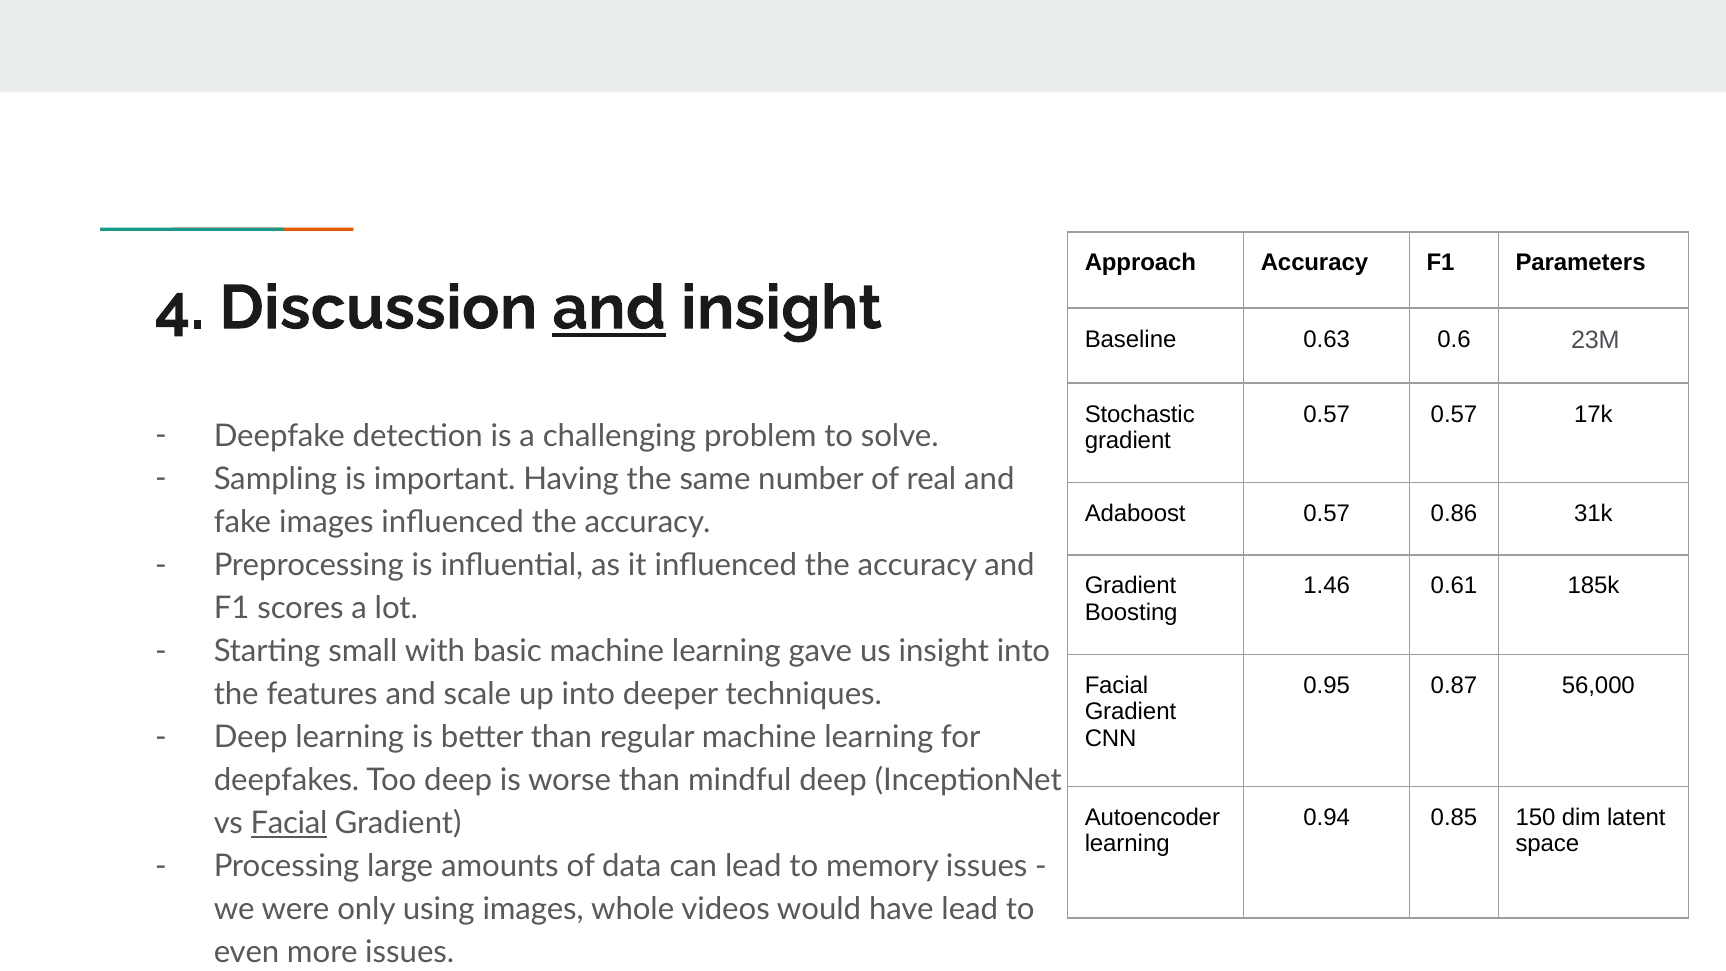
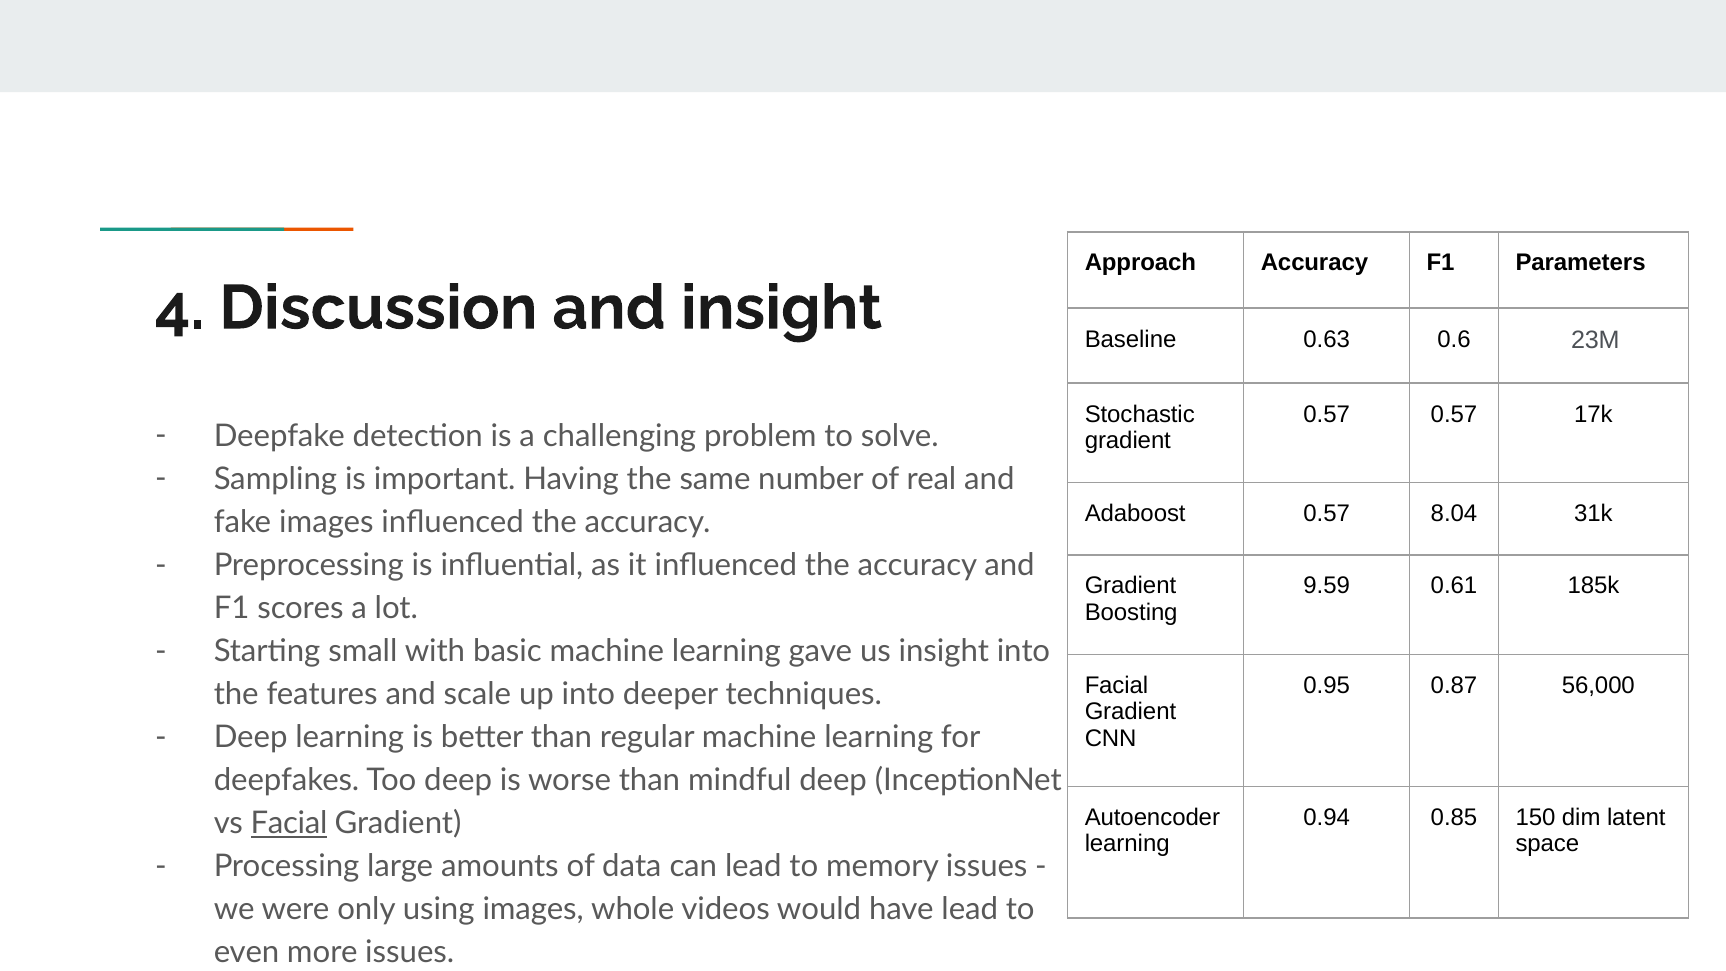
and at (609, 308) underline: present -> none
0.86: 0.86 -> 8.04
1.46: 1.46 -> 9.59
